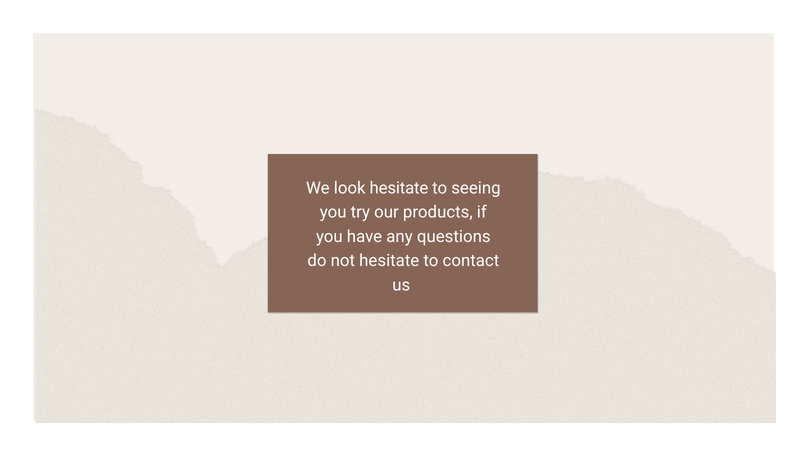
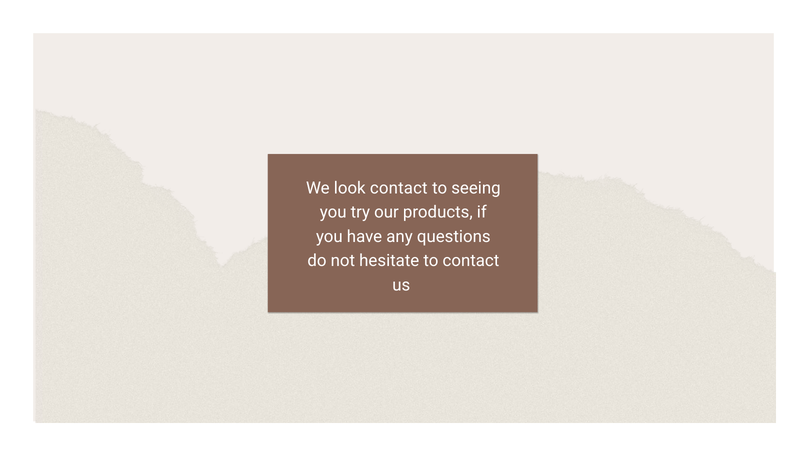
look hesitate: hesitate -> contact
